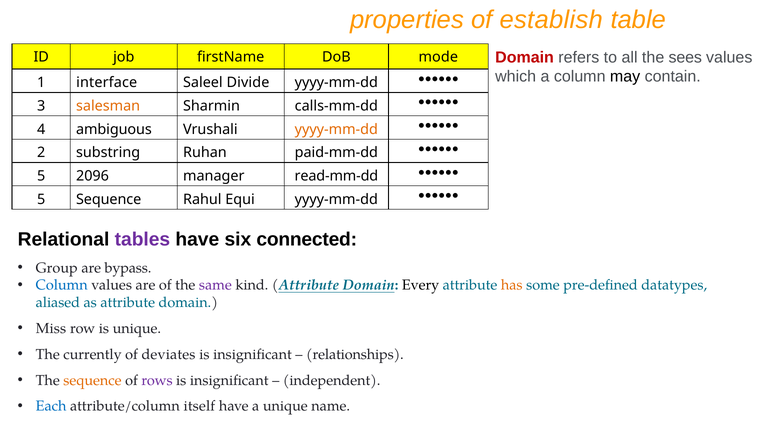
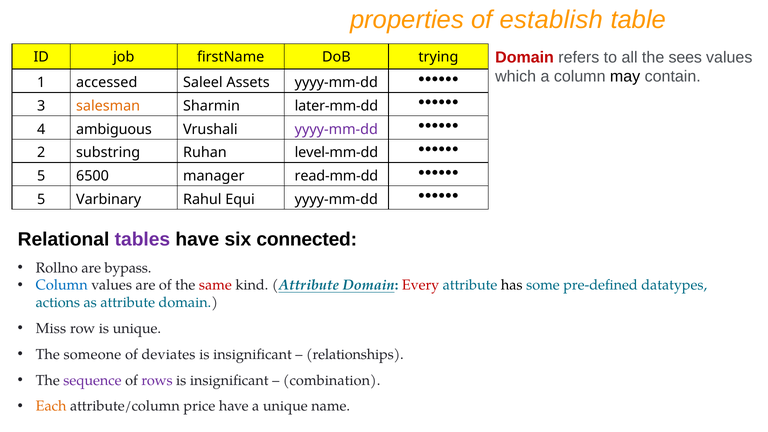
mode: mode -> trying
interface: interface -> accessed
Divide: Divide -> Assets
calls-mm-dd: calls-mm-dd -> later-mm-dd
yyyy-mm-dd at (336, 129) colour: orange -> purple
paid-mm-dd: paid-mm-dd -> level-mm-dd
2096: 2096 -> 6500
5 Sequence: Sequence -> Varbinary
Group: Group -> Rollno
same colour: purple -> red
Every colour: black -> red
has colour: orange -> black
aliased: aliased -> actions
currently: currently -> someone
sequence at (92, 380) colour: orange -> purple
independent: independent -> combination
Each colour: blue -> orange
itself: itself -> price
